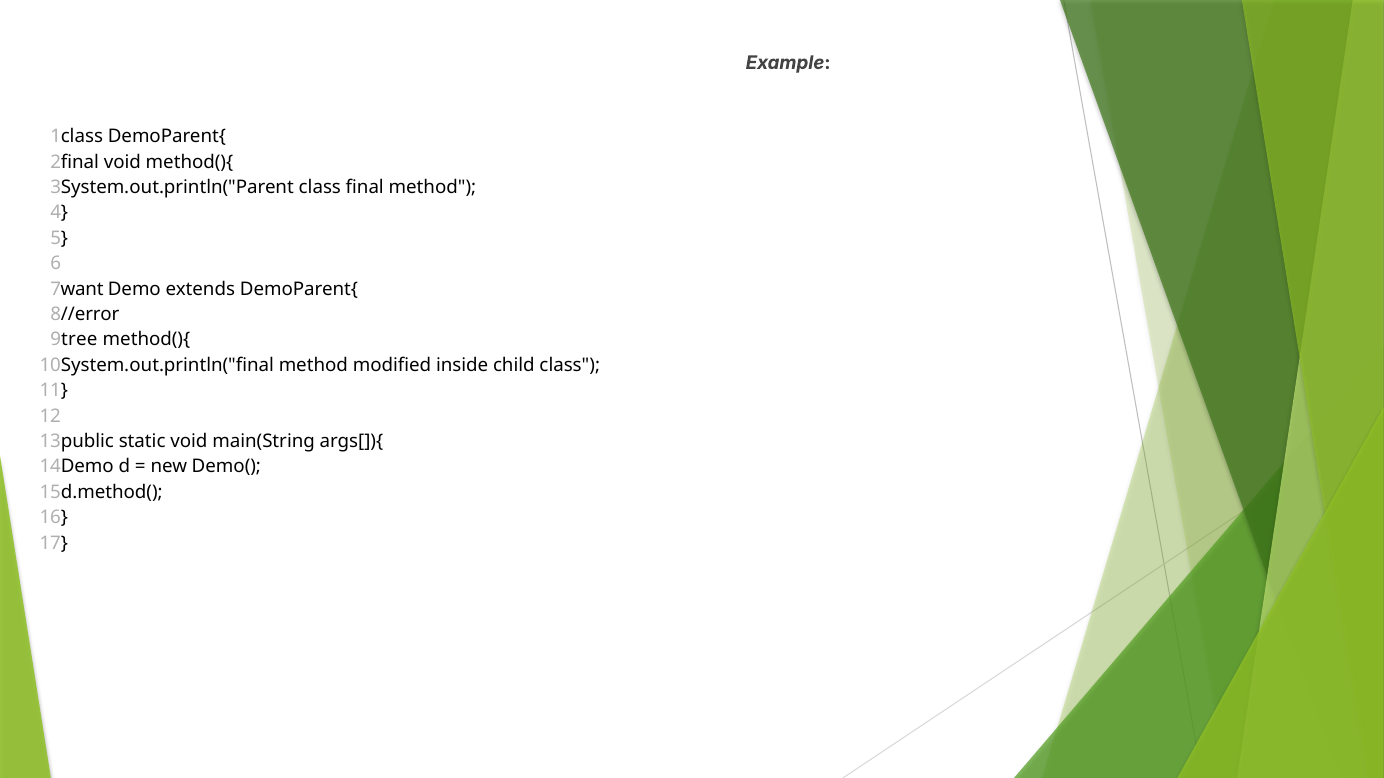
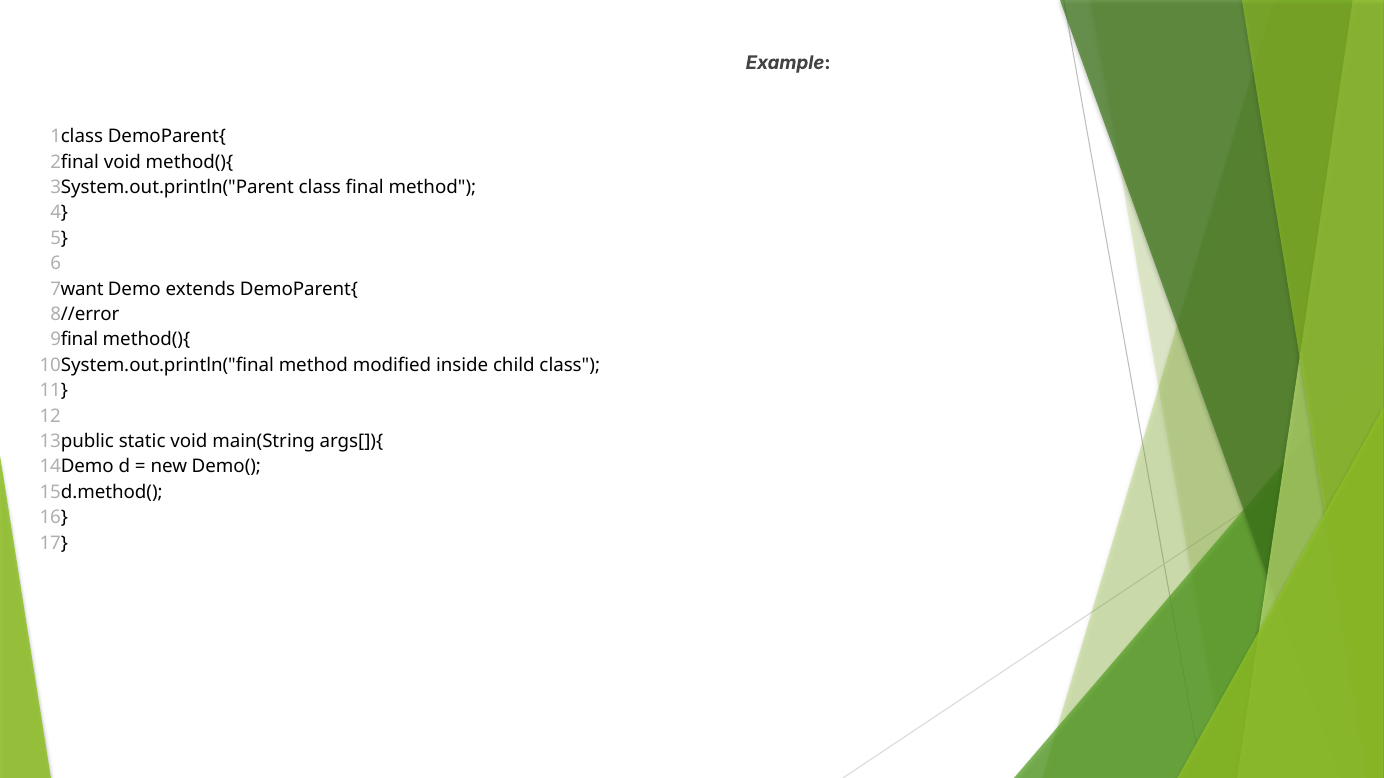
tree at (79, 340): tree -> final
